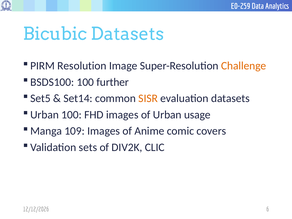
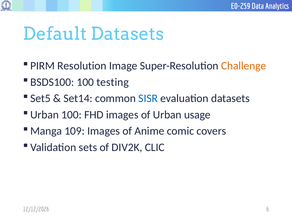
Bicubic: Bicubic -> Default
further: further -> testing
SISR colour: orange -> blue
